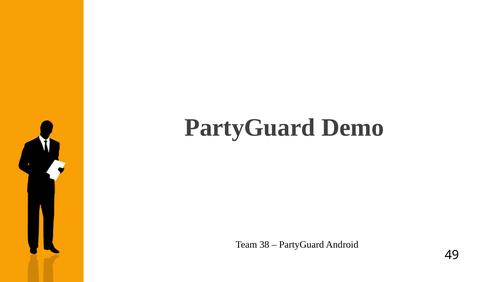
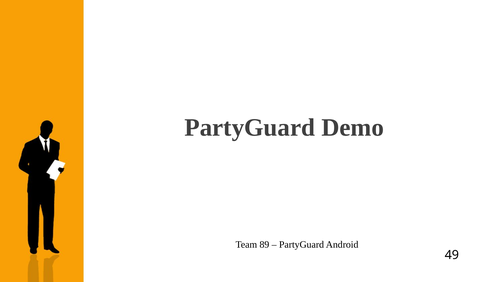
38: 38 -> 89
